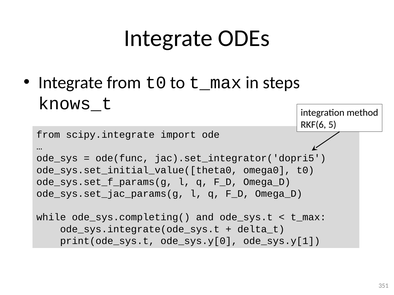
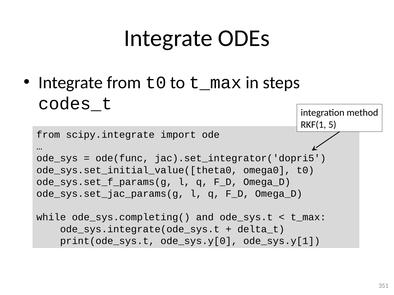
knows_t: knows_t -> codes_t
RKF(6: RKF(6 -> RKF(1
